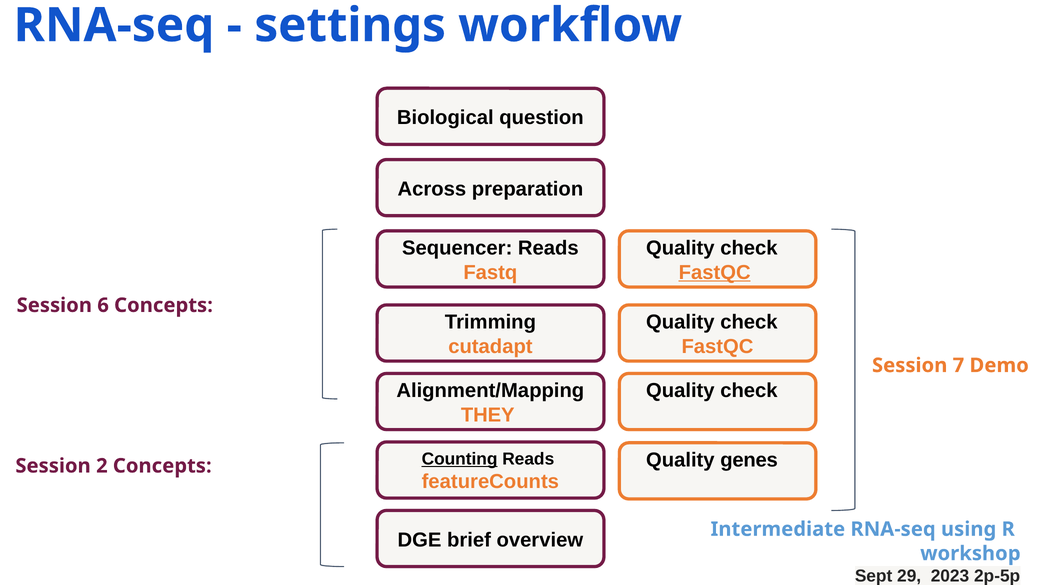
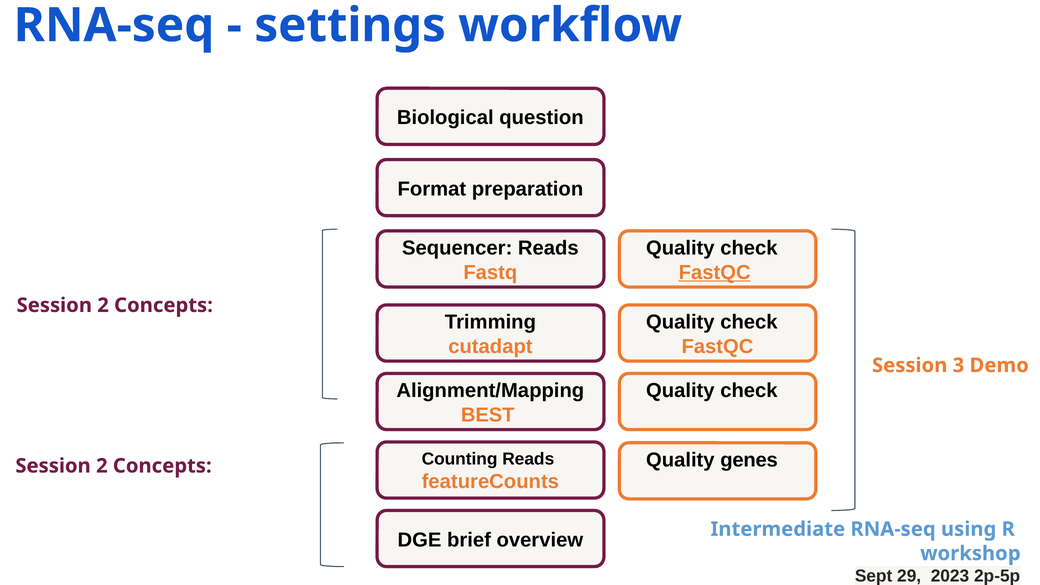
Across: Across -> Format
6 at (103, 305): 6 -> 2
7: 7 -> 3
THEY: THEY -> BEST
Counting underline: present -> none
